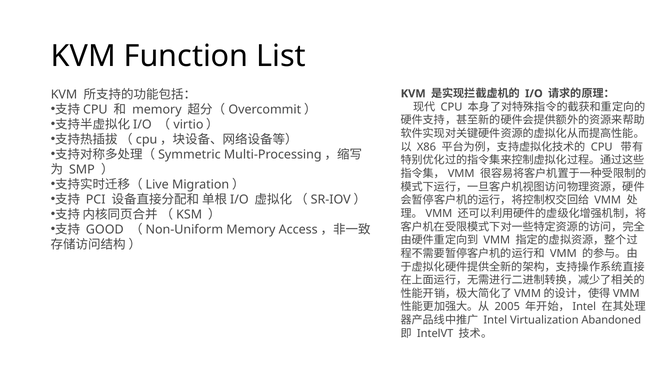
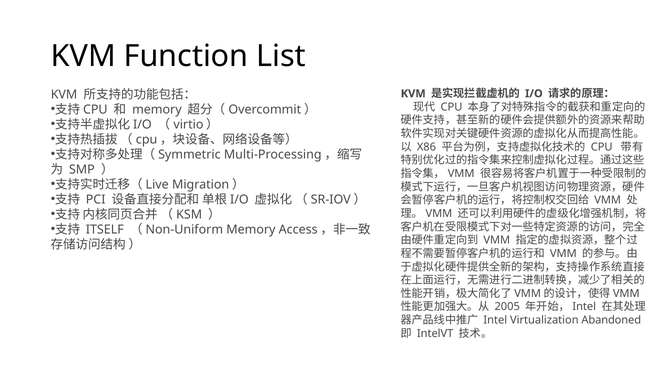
GOOD: GOOD -> ITSELF
